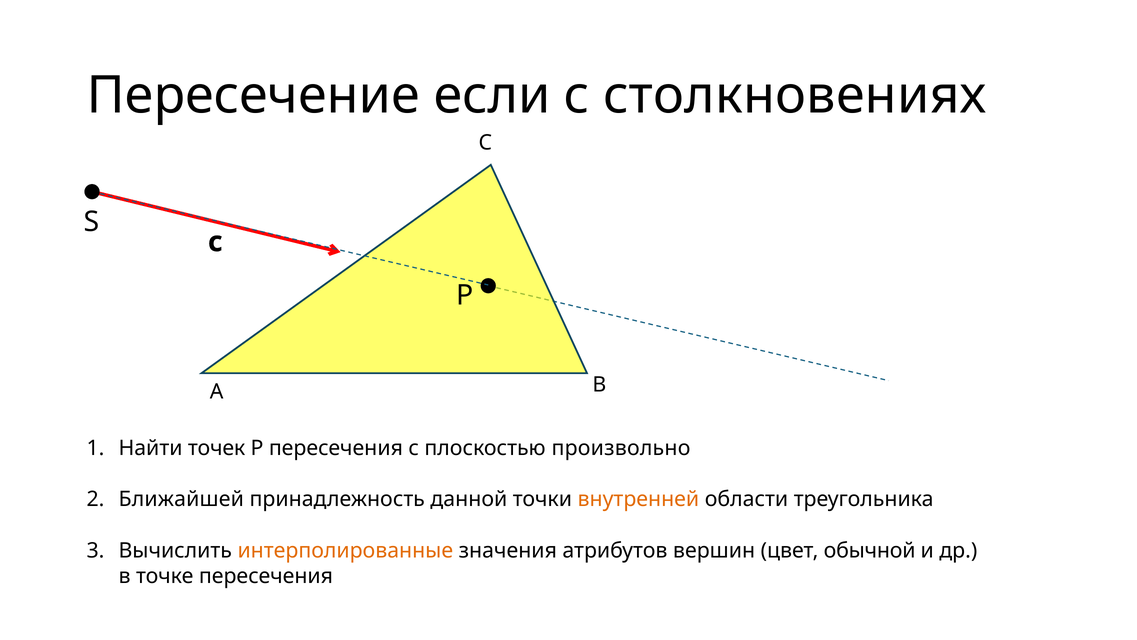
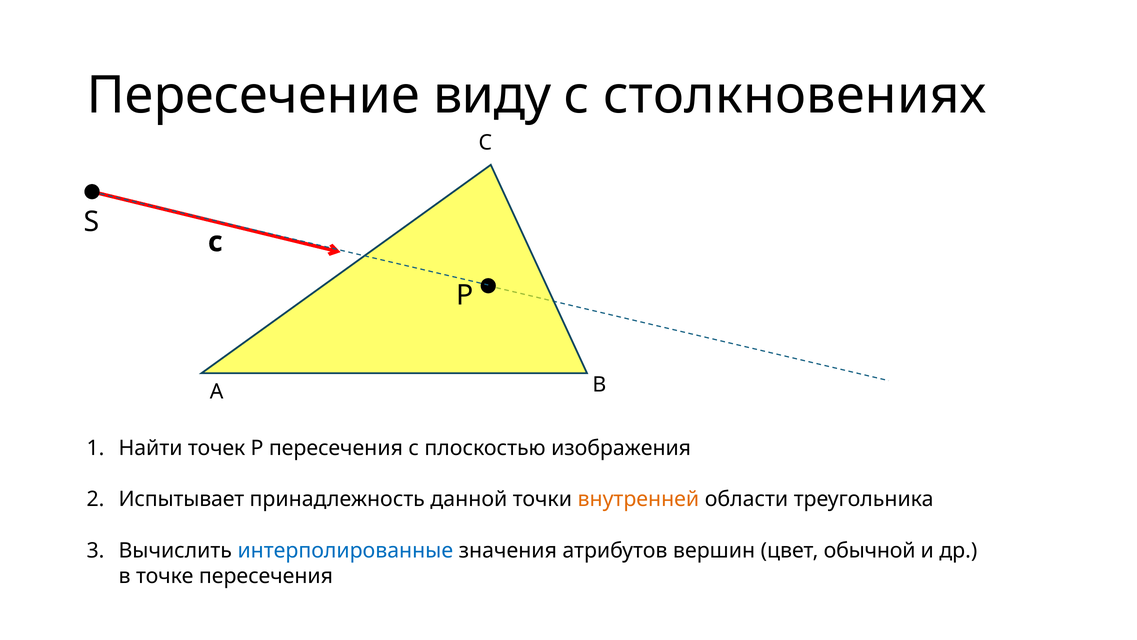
если: если -> виду
произвольно: произвольно -> изображения
Ближайшей: Ближайшей -> Испытывает
интерполированные colour: orange -> blue
